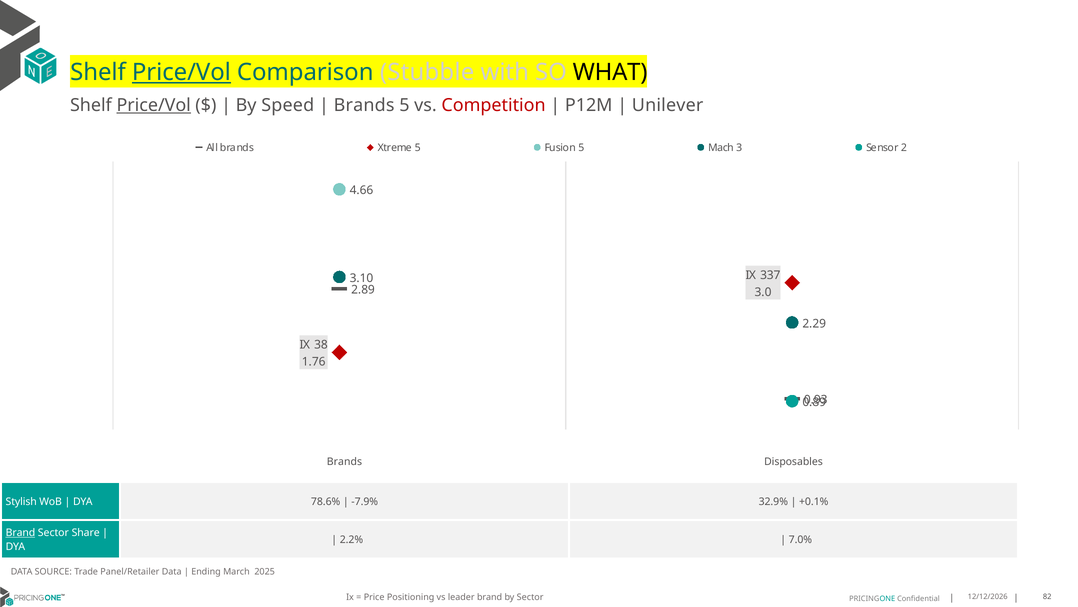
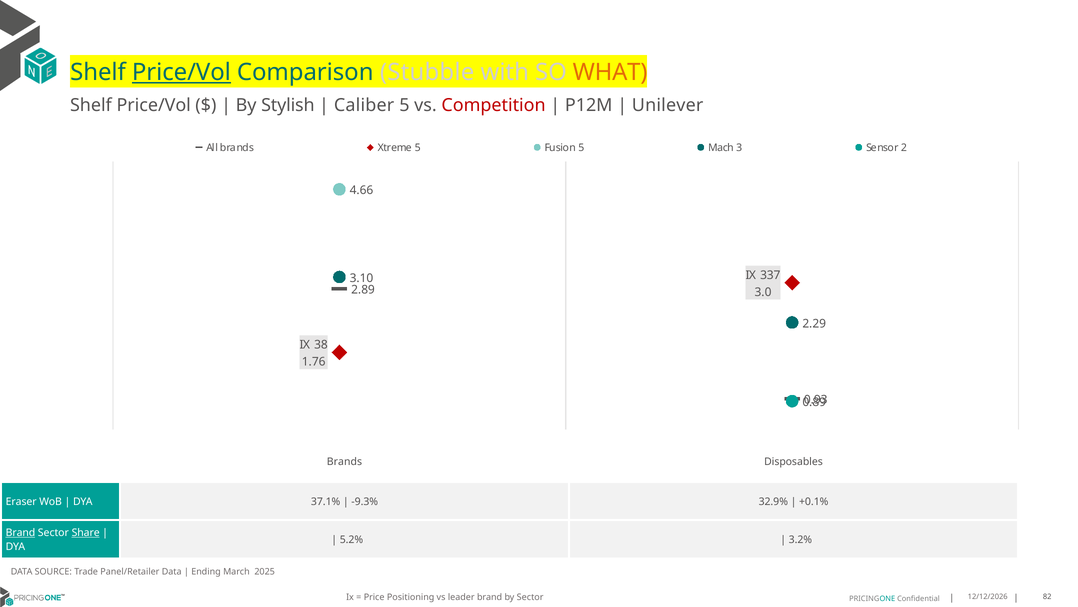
WHAT colour: black -> orange
Price/Vol at (154, 105) underline: present -> none
Speed: Speed -> Stylish
Brands at (364, 105): Brands -> Caliber
Stylish: Stylish -> Eraser
78.6%: 78.6% -> 37.1%
-7.9%: -7.9% -> -9.3%
Share underline: none -> present
2.2%: 2.2% -> 5.2%
7.0%: 7.0% -> 3.2%
